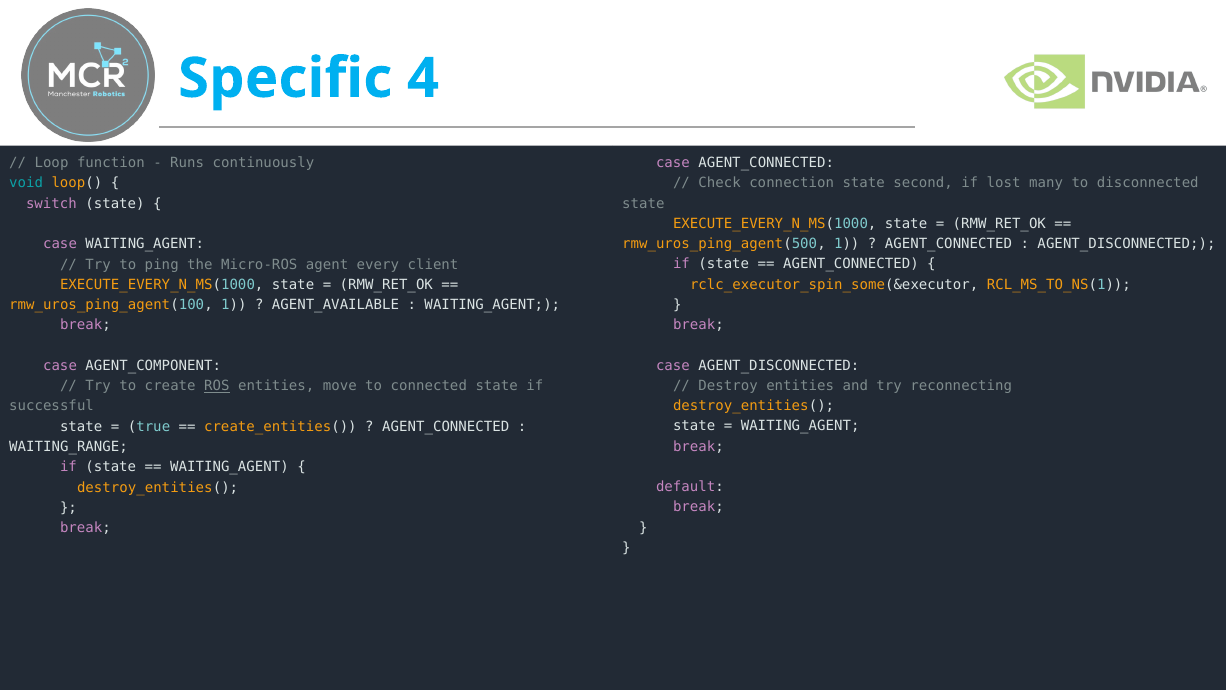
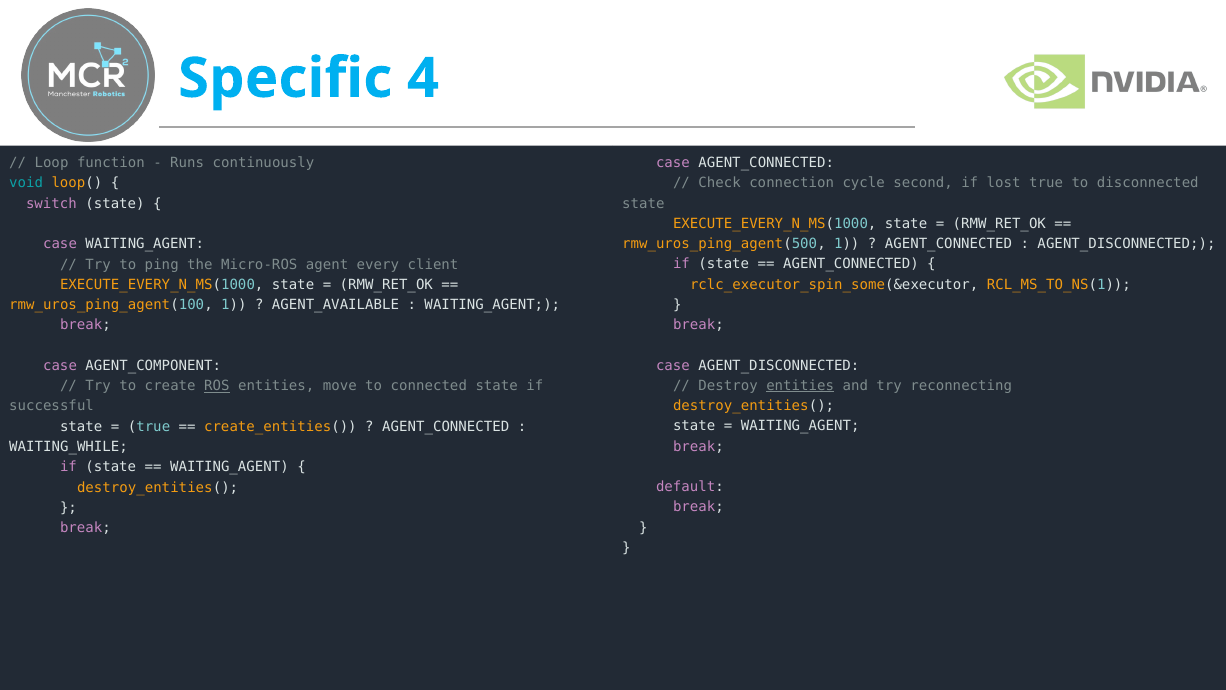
connection state: state -> cycle
lost many: many -> true
entities at (800, 385) underline: none -> present
WAITING_RANGE: WAITING_RANGE -> WAITING_WHILE
